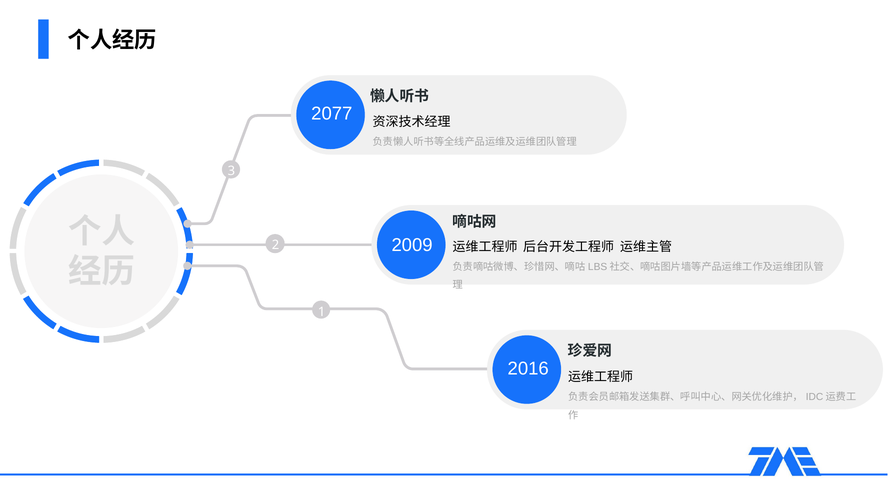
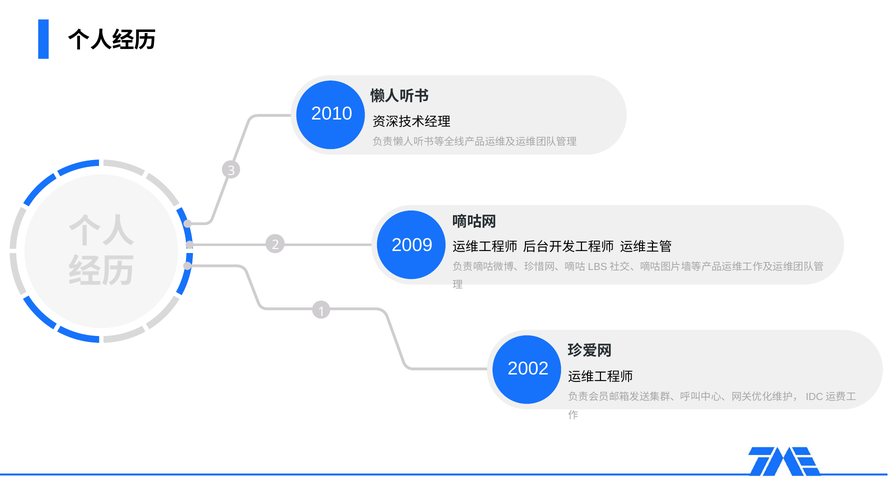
2077: 2077 -> 2010
2016: 2016 -> 2002
